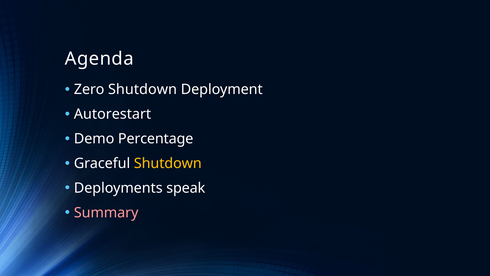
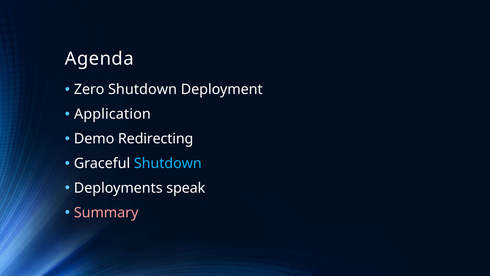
Autorestart: Autorestart -> Application
Percentage: Percentage -> Redirecting
Shutdown at (168, 163) colour: yellow -> light blue
